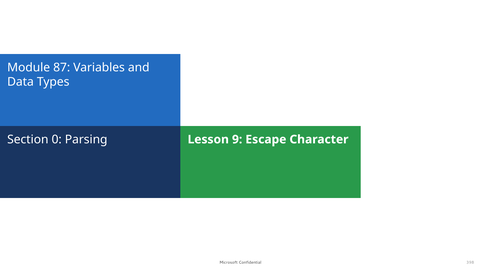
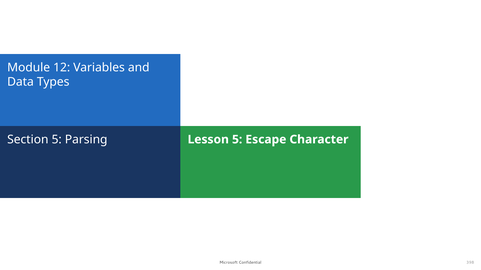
87: 87 -> 12
Section 0: 0 -> 5
Lesson 9: 9 -> 5
